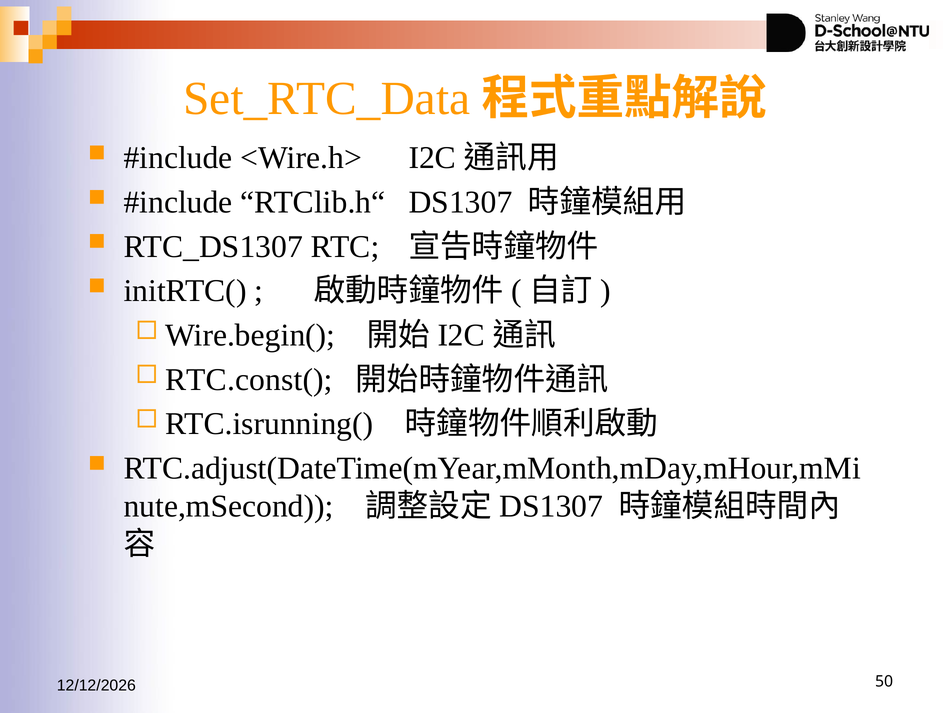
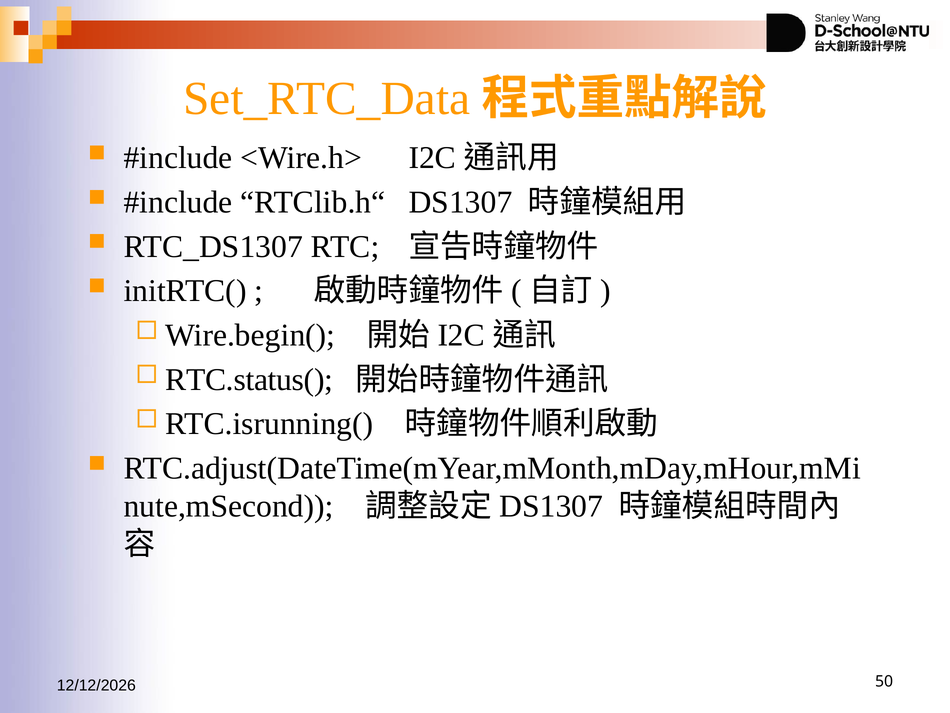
RTC.const(: RTC.const( -> RTC.status(
